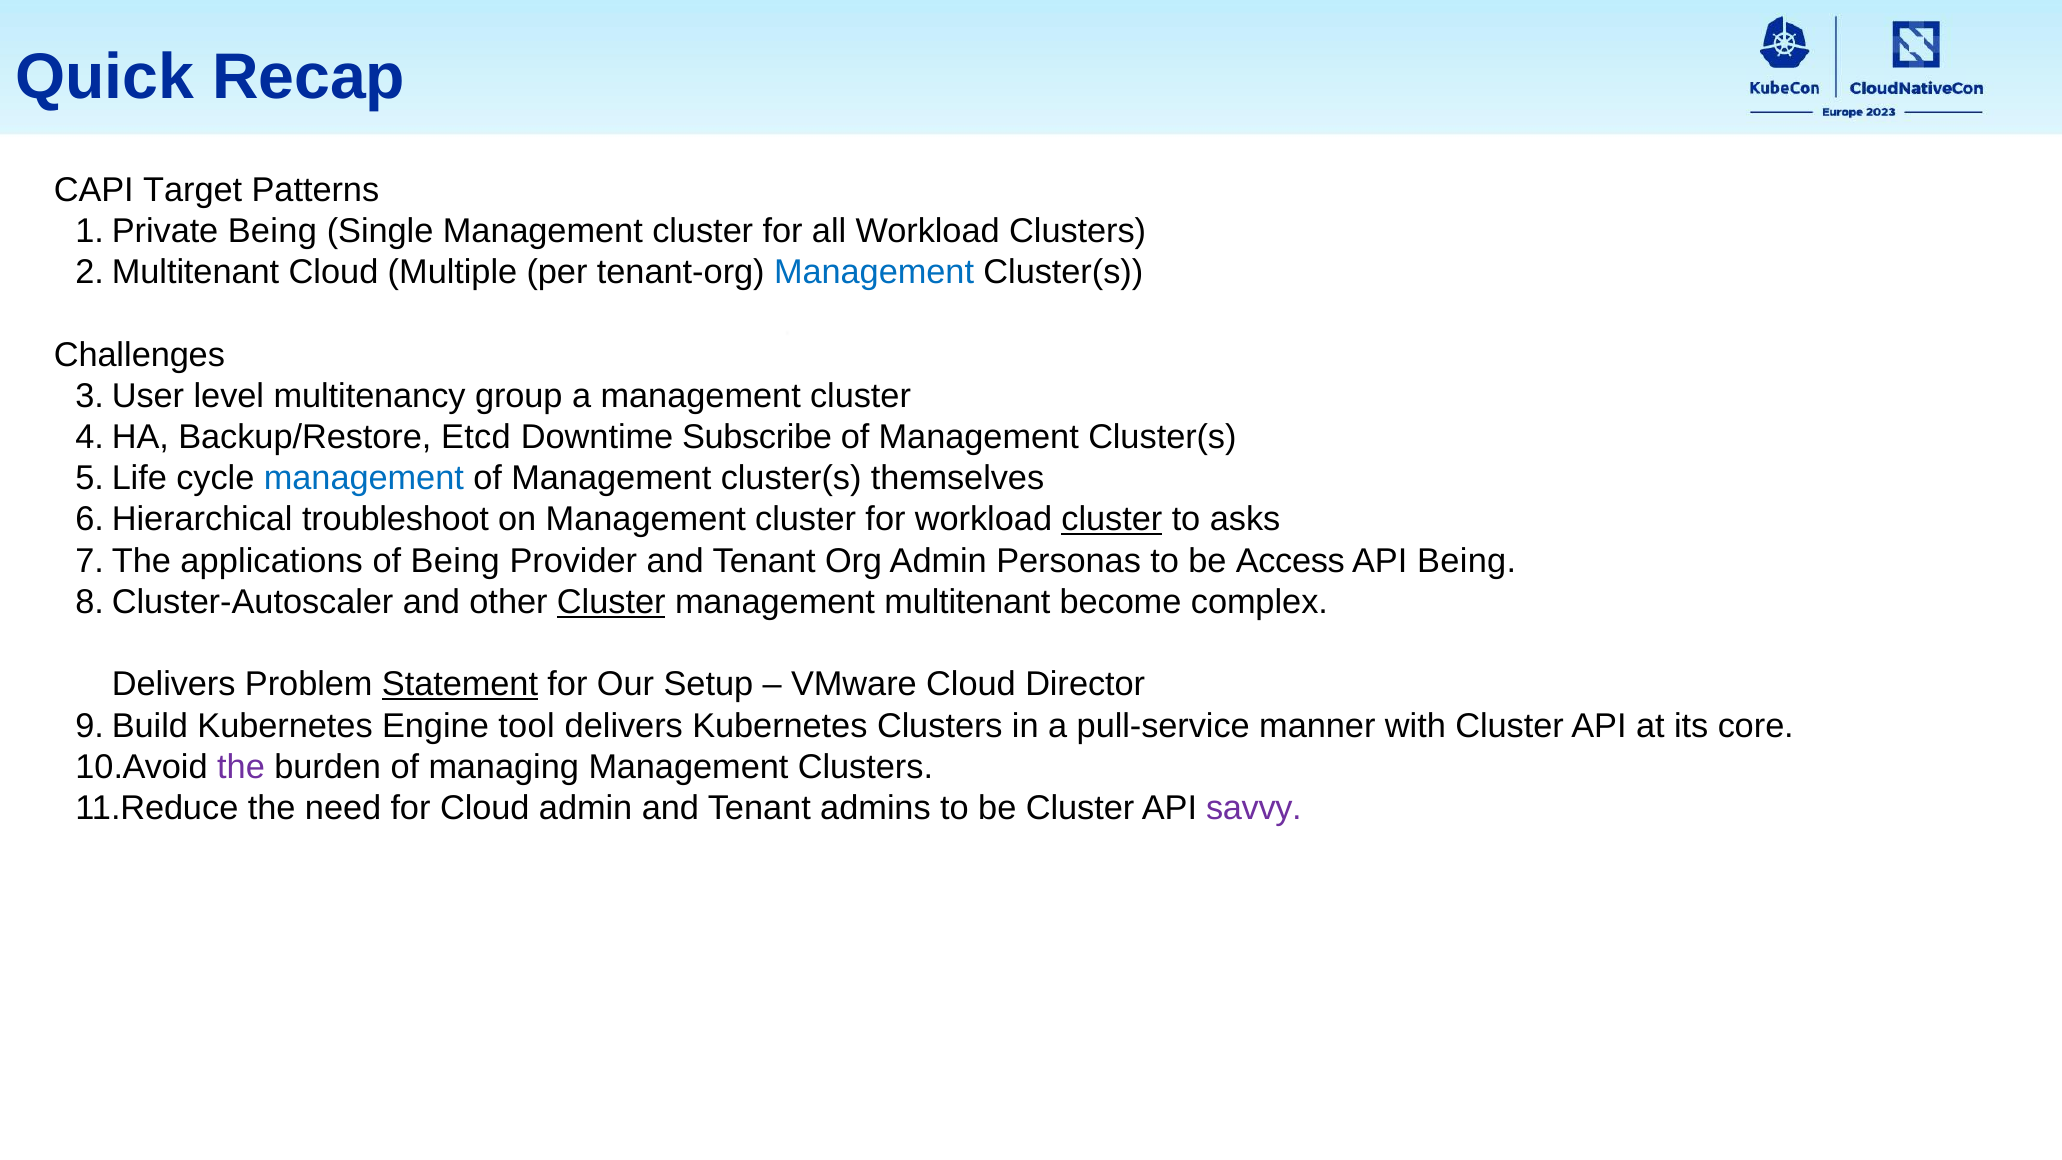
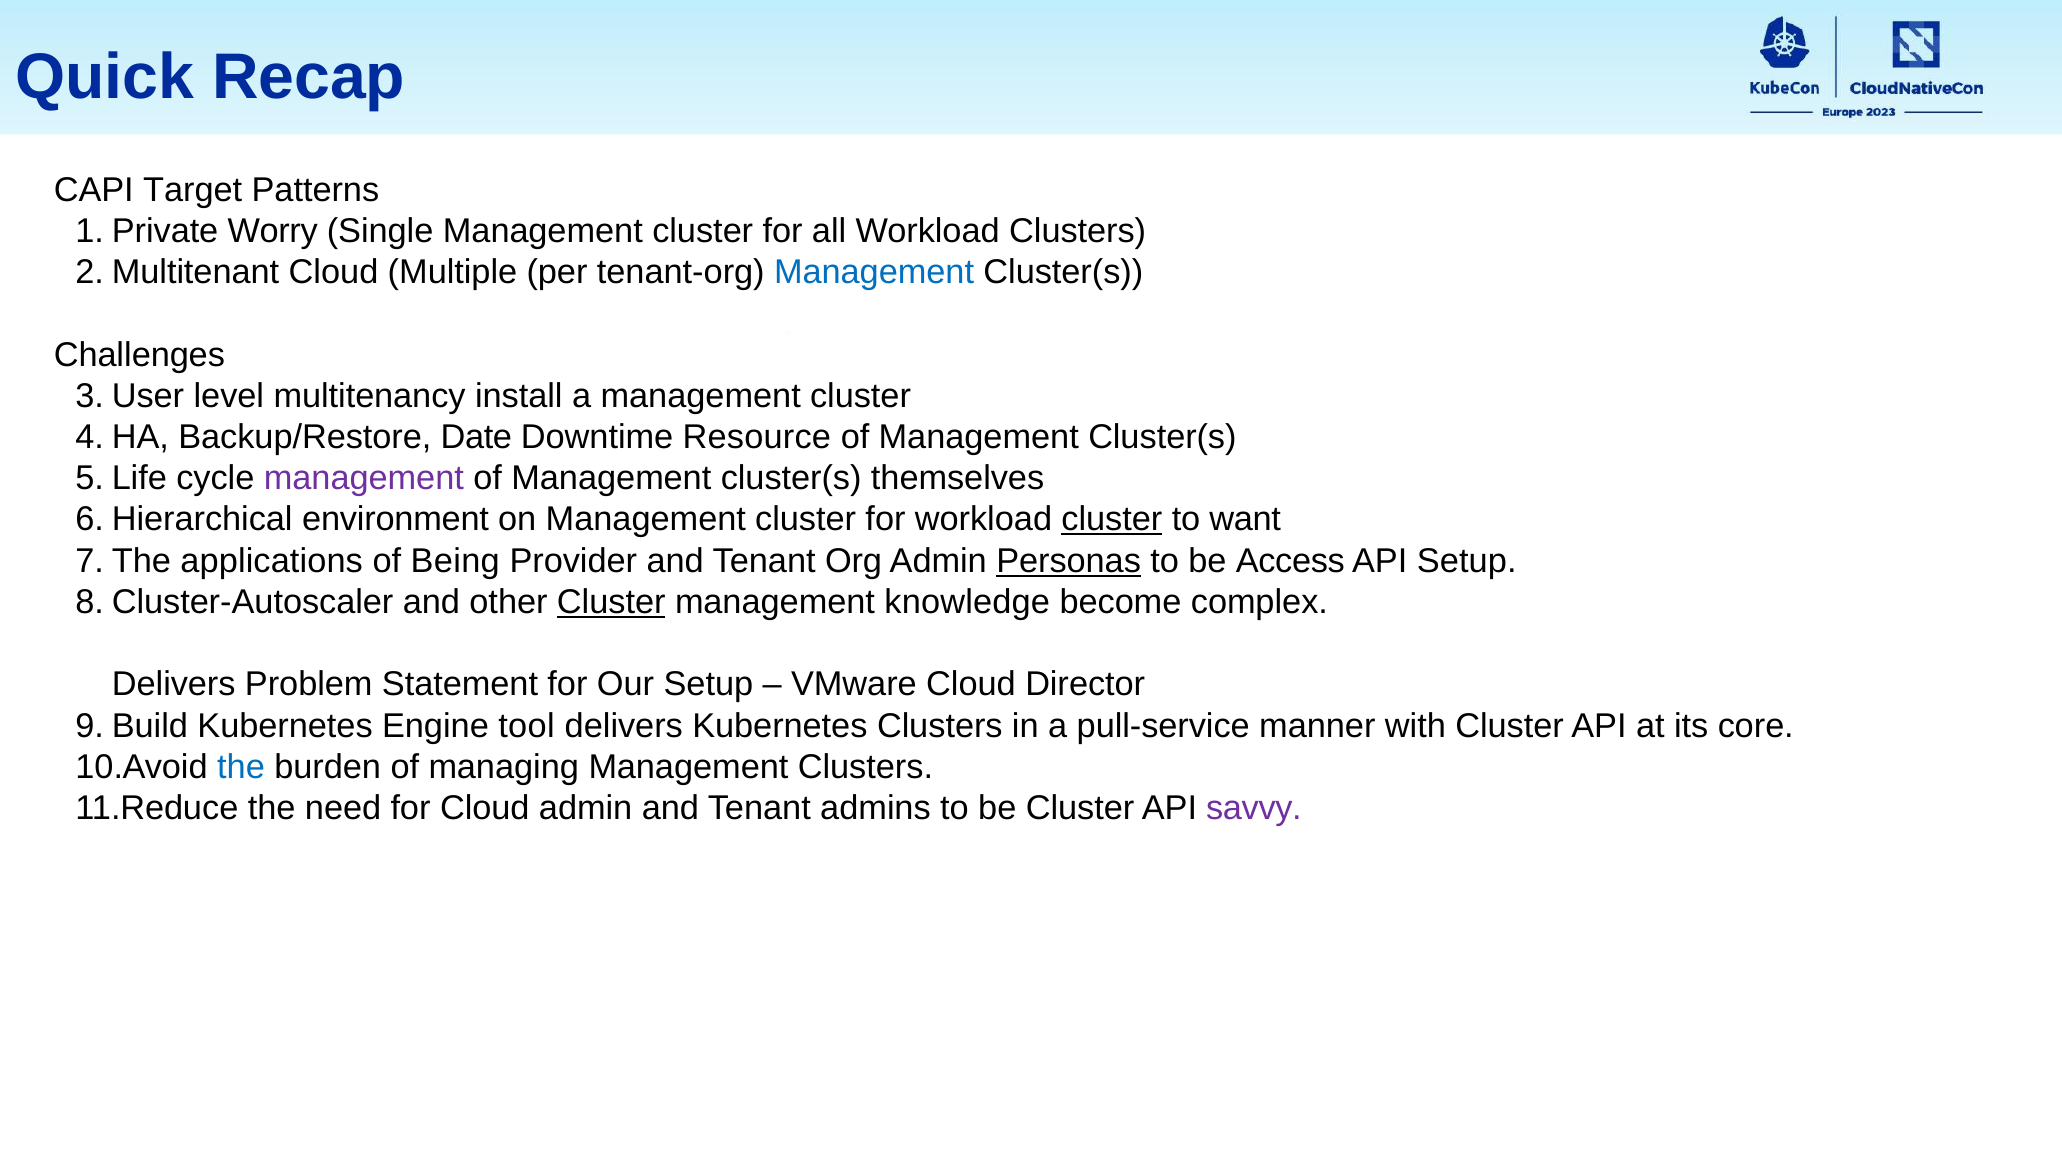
Being at (272, 231): Being -> Worry
group: group -> install
Etcd: Etcd -> Date
Subscribe: Subscribe -> Resource
management at (364, 478) colour: blue -> purple
troubleshoot: troubleshoot -> environment
asks: asks -> want
Personas underline: none -> present
API Being: Being -> Setup
multitenant: multitenant -> knowledge
Statement underline: present -> none
the at (241, 767) colour: purple -> blue
